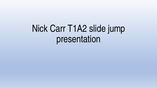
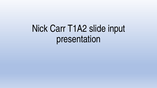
jump: jump -> input
